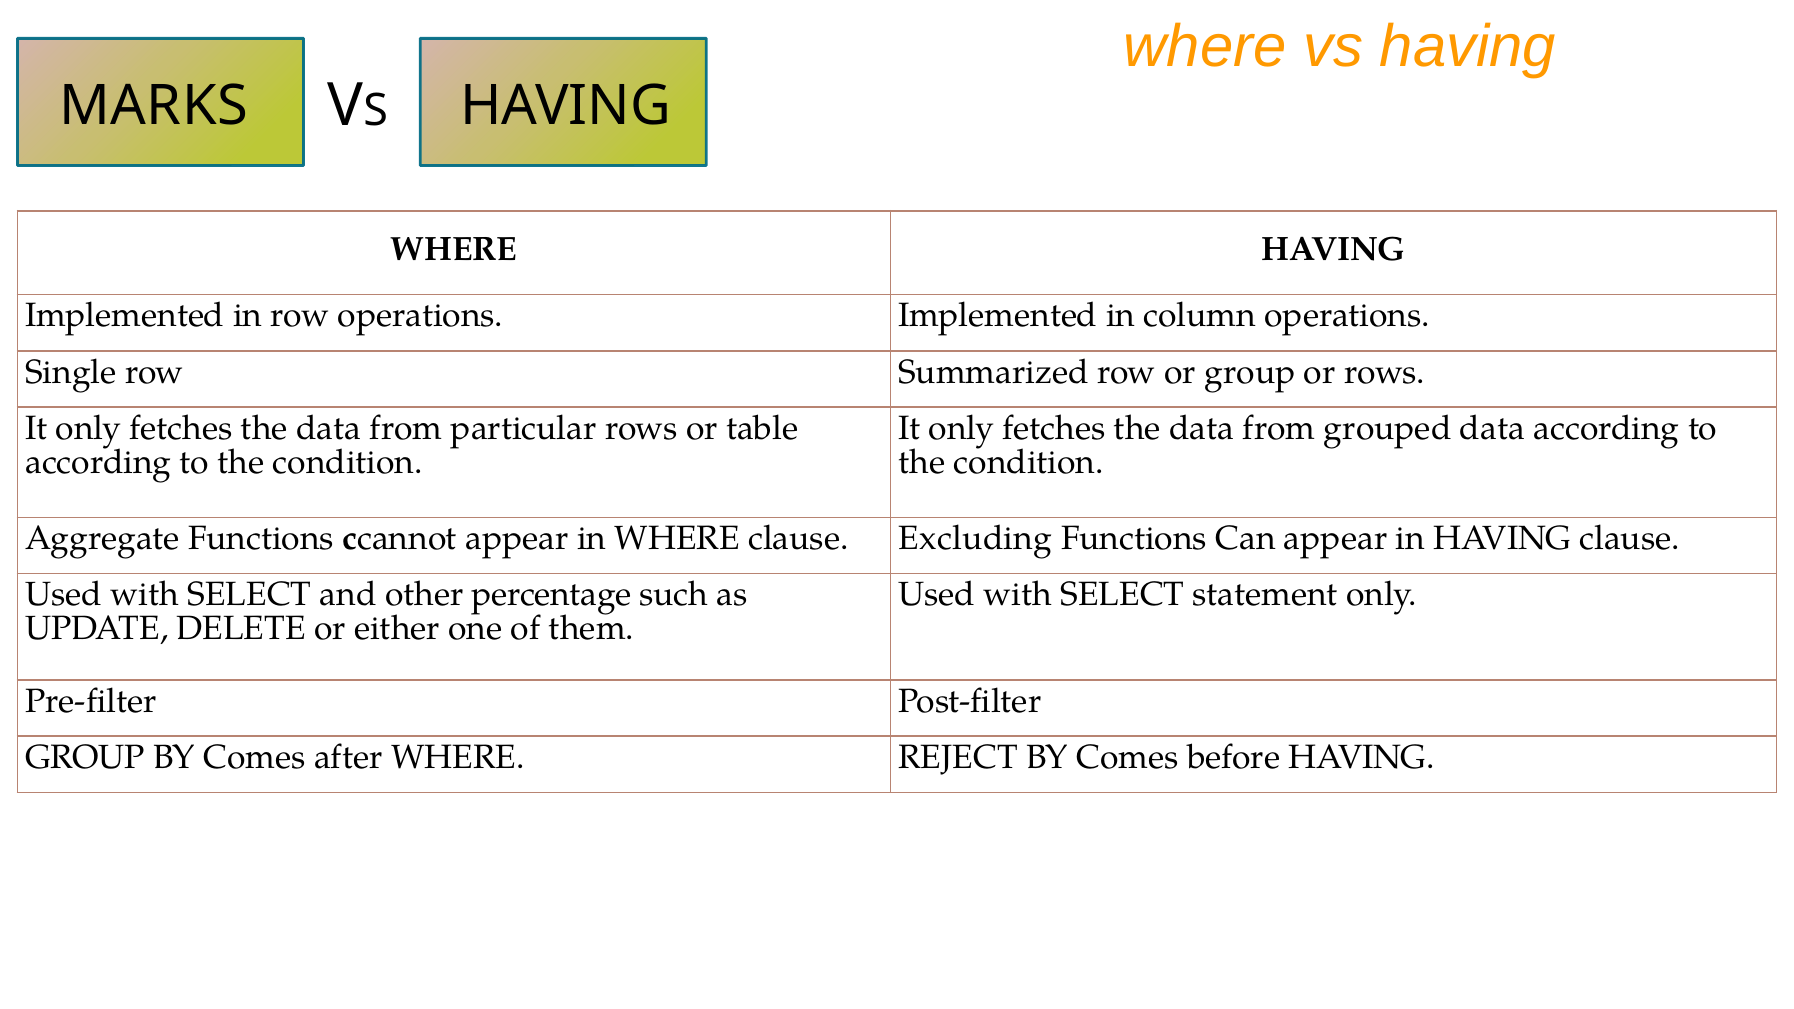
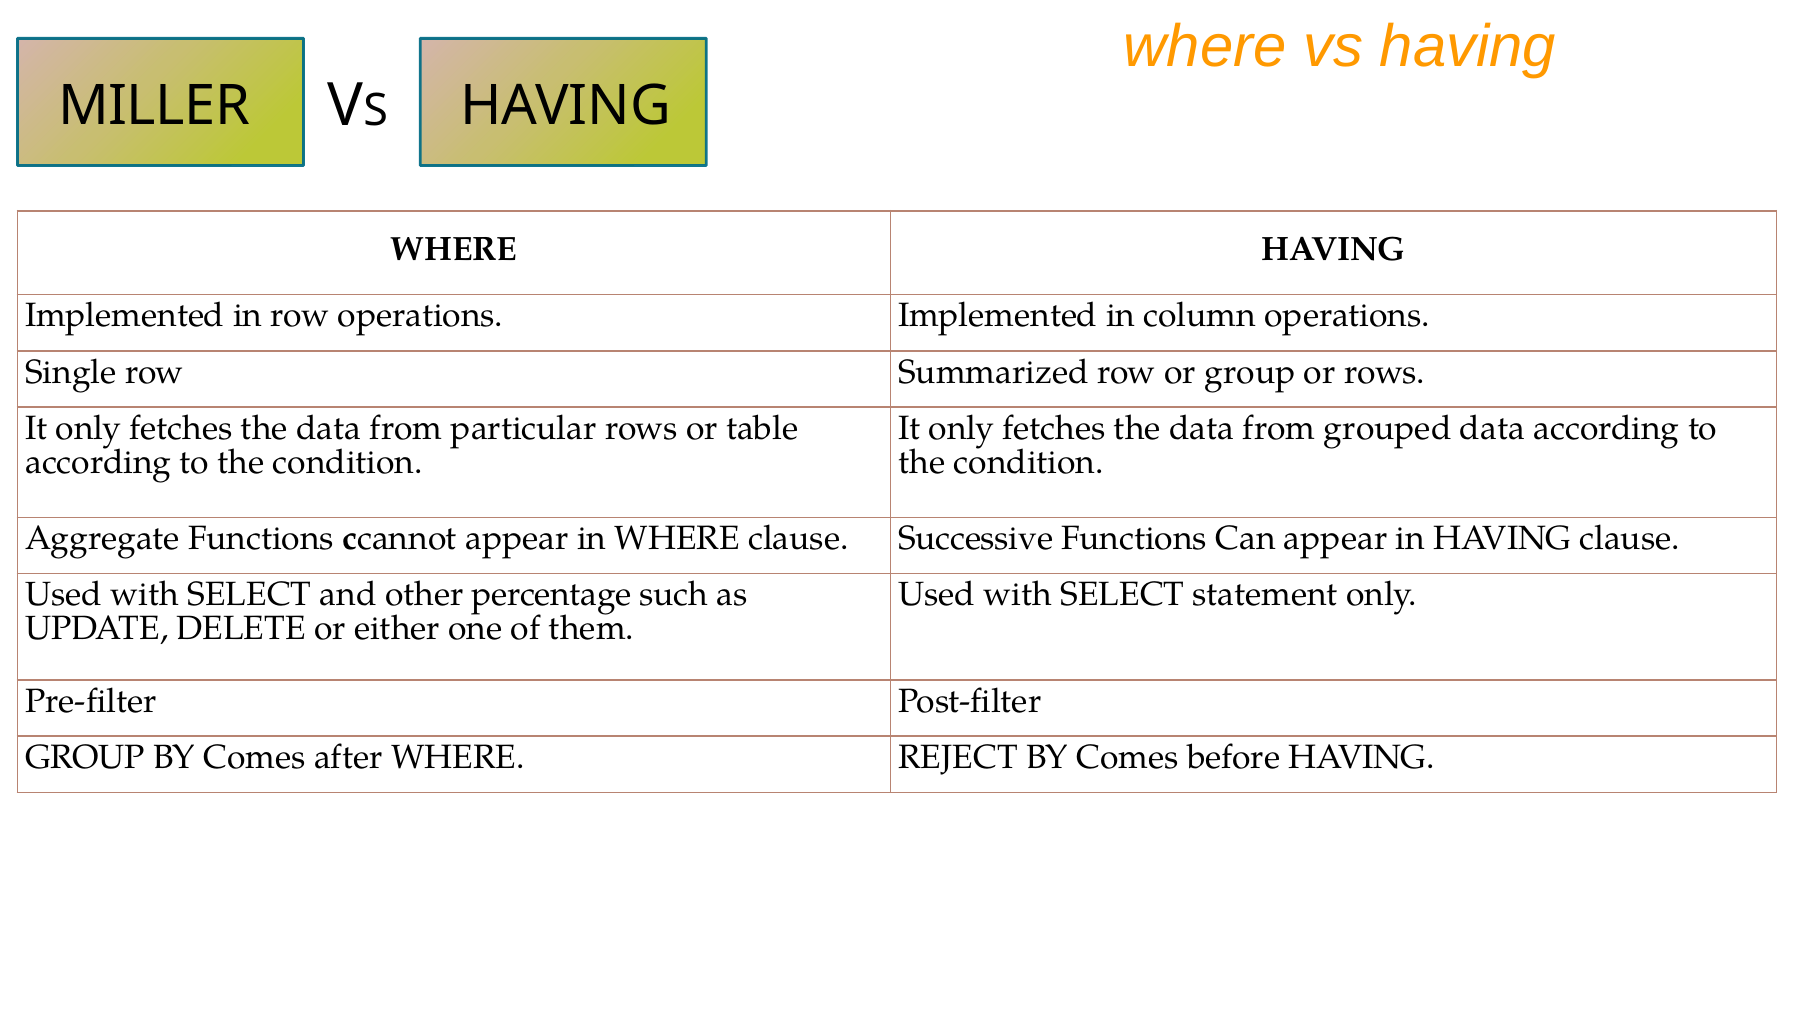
MARKS: MARKS -> MILLER
Excluding: Excluding -> Successive
